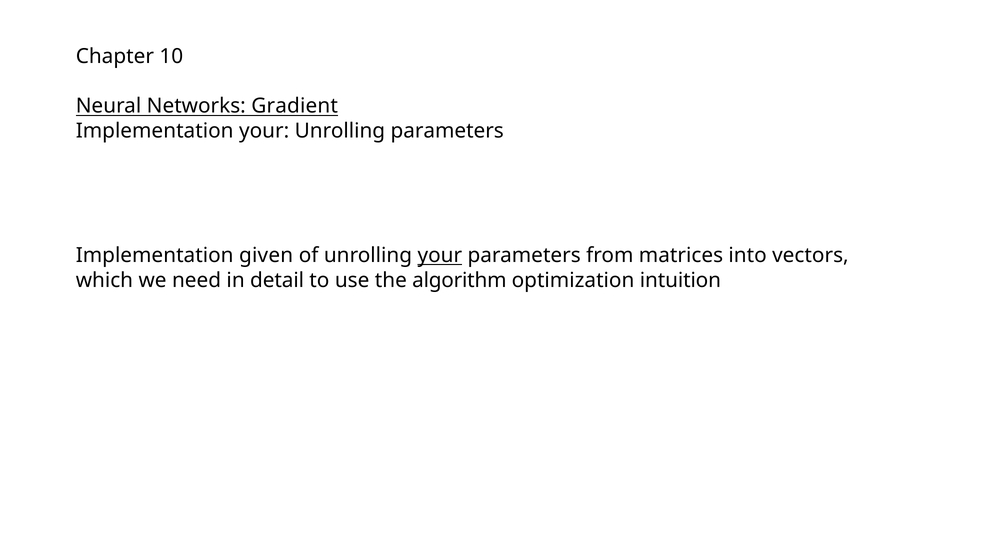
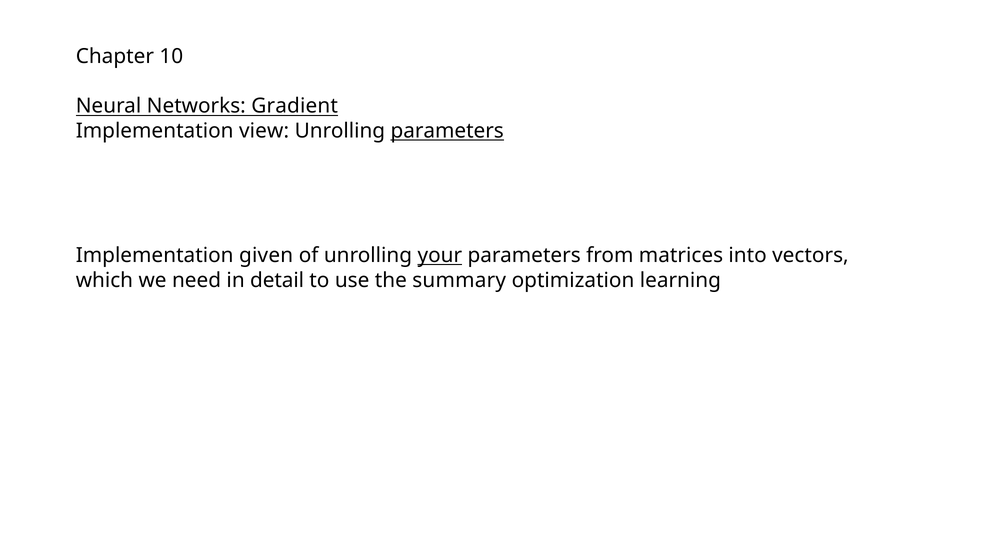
Implementation your: your -> view
parameters at (447, 131) underline: none -> present
algorithm: algorithm -> summary
intuition: intuition -> learning
